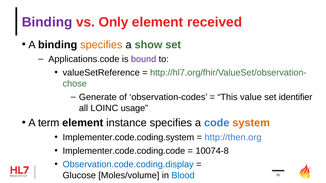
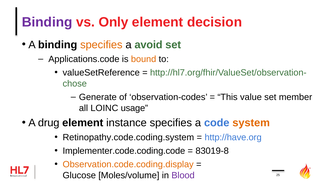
received: received -> decision
show: show -> avoid
bound colour: purple -> orange
identifier: identifier -> member
term: term -> drug
Implementer.code.coding.system: Implementer.code.coding.system -> Retinopathy.code.coding.system
http://then.org: http://then.org -> http://have.org
10074-8: 10074-8 -> 83019-8
Observation.code.coding.display colour: blue -> orange
Blood colour: blue -> purple
